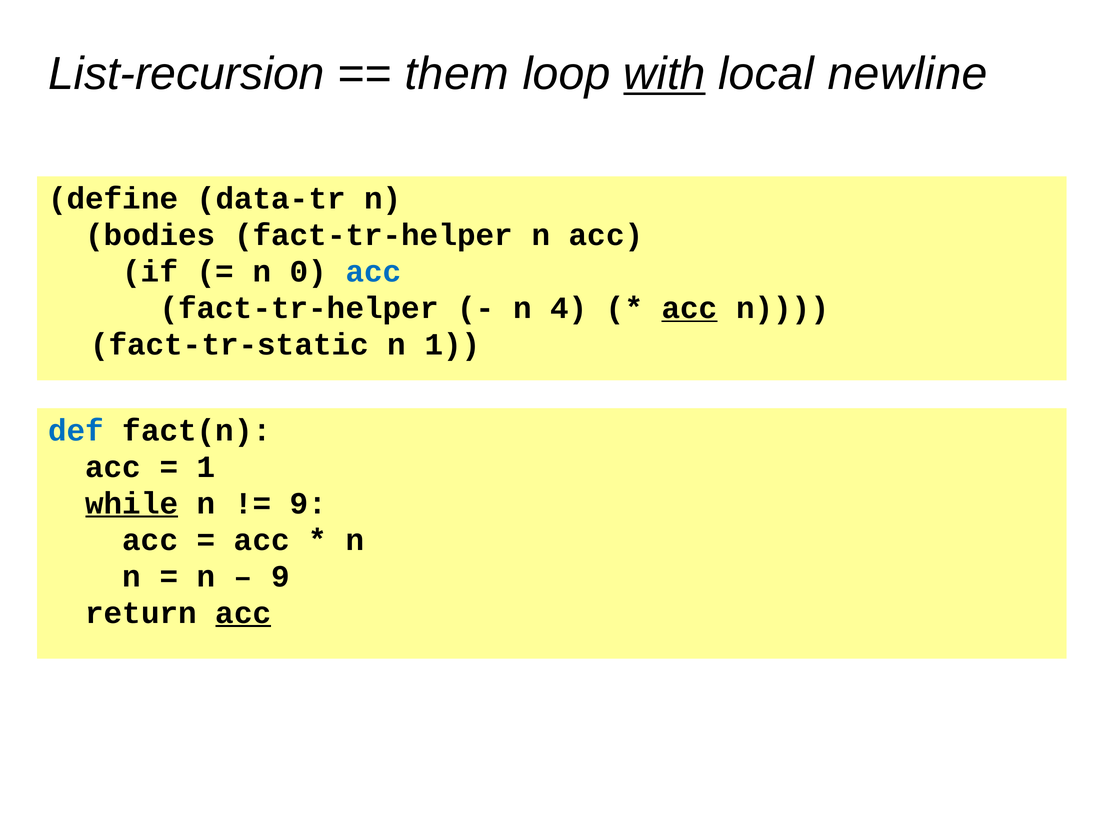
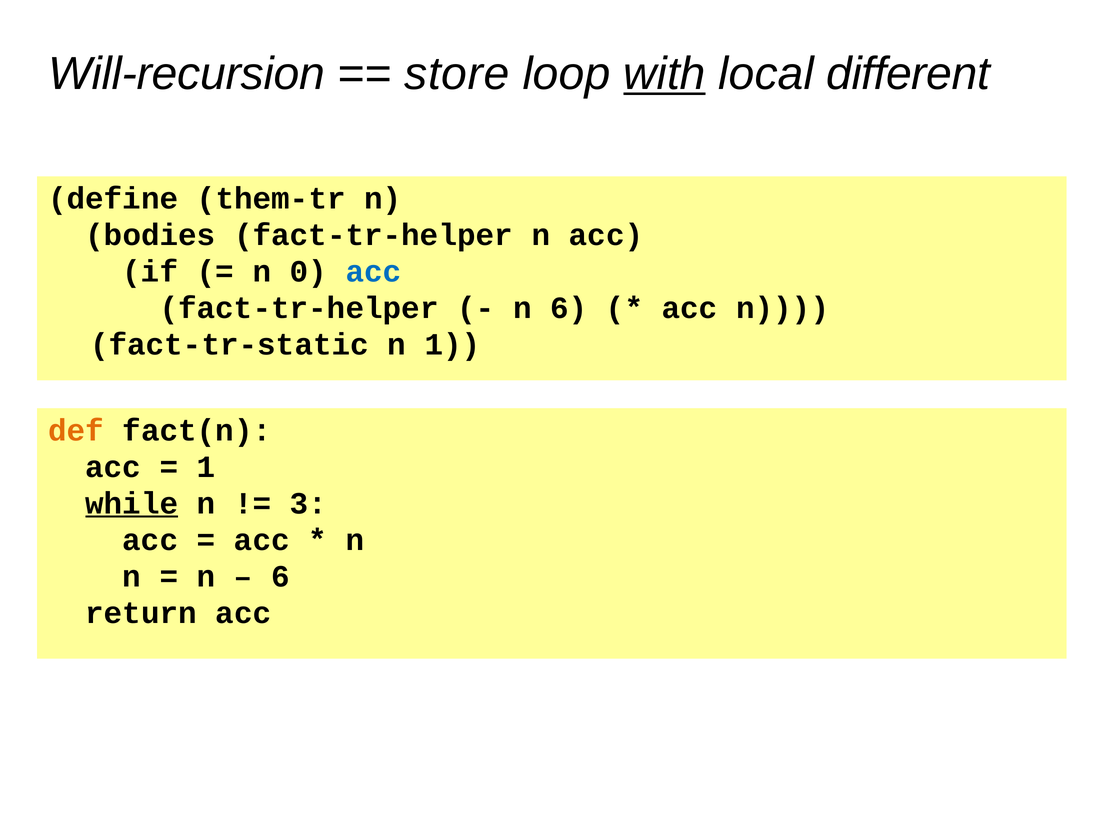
List-recursion: List-recursion -> Will-recursion
them: them -> store
newline: newline -> different
data-tr: data-tr -> them-tr
n 4: 4 -> 6
acc at (690, 308) underline: present -> none
def colour: blue -> orange
9 at (308, 503): 9 -> 3
9 at (280, 576): 9 -> 6
acc at (243, 613) underline: present -> none
